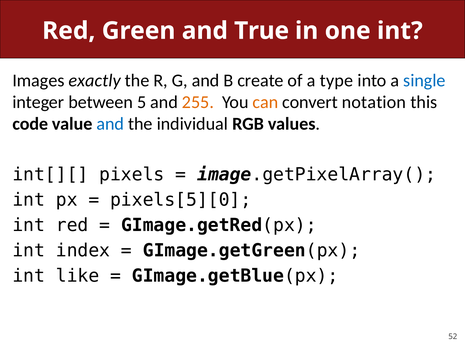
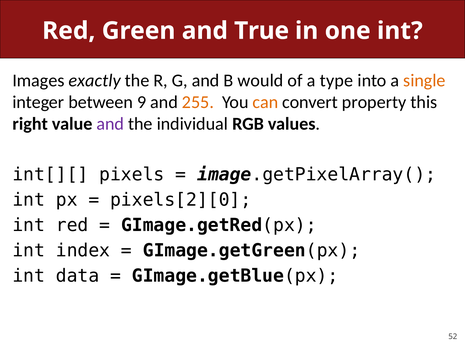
create: create -> would
single colour: blue -> orange
5: 5 -> 9
notation: notation -> property
code: code -> right
and at (110, 124) colour: blue -> purple
pixels[5][0: pixels[5][0 -> pixels[2][0
like: like -> data
